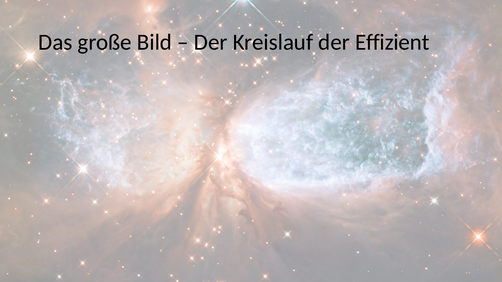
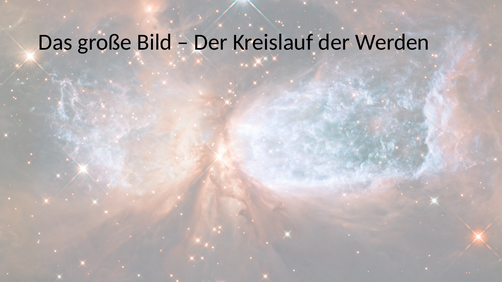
Effizient: Effizient -> Werden
